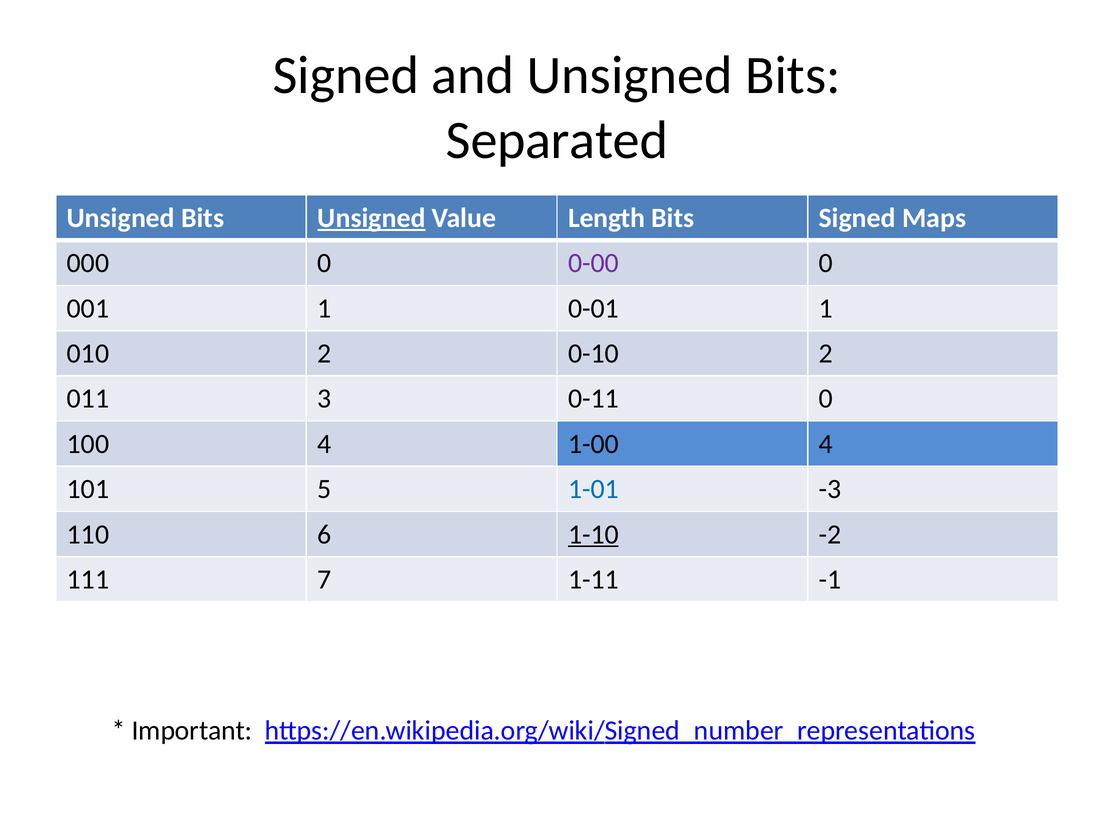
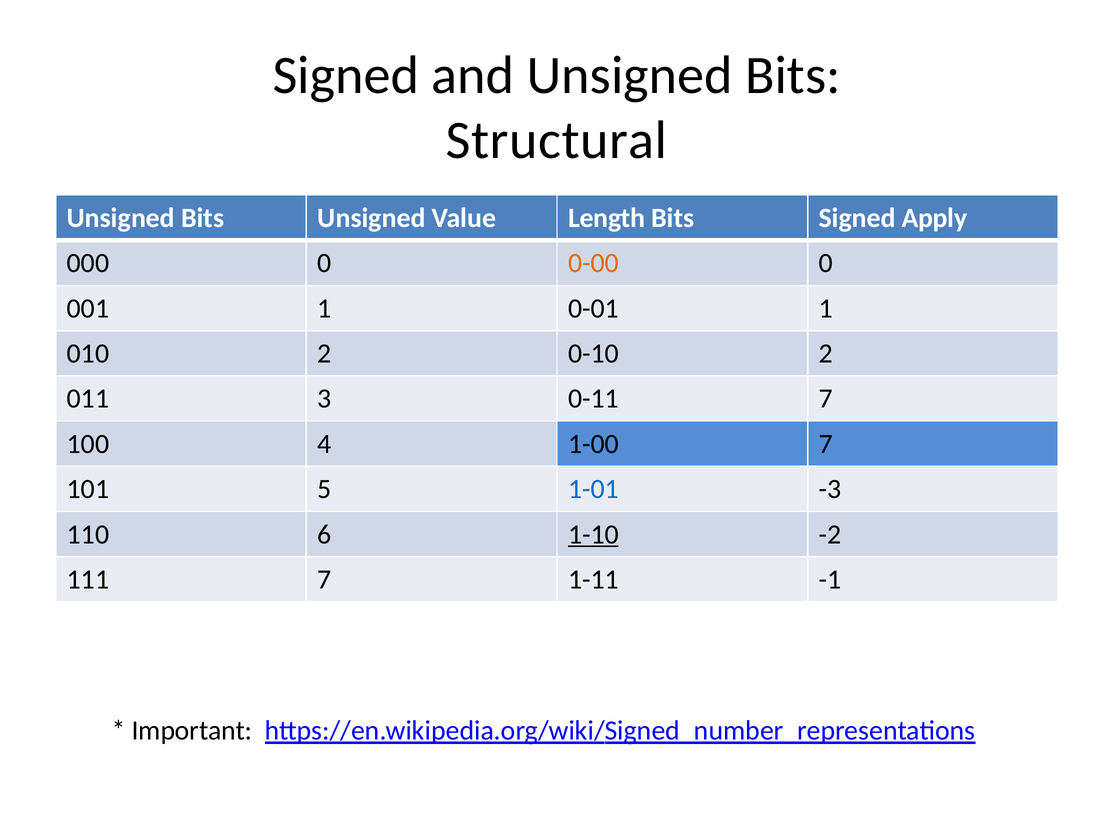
Separated: Separated -> Structural
Unsigned at (371, 218) underline: present -> none
Maps: Maps -> Apply
0-00 colour: purple -> orange
0-11 0: 0 -> 7
1-00 4: 4 -> 7
